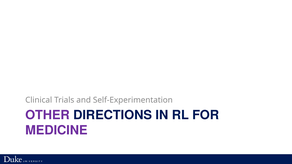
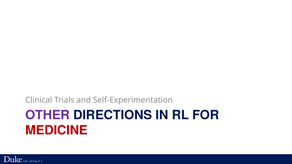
MEDICINE colour: purple -> red
